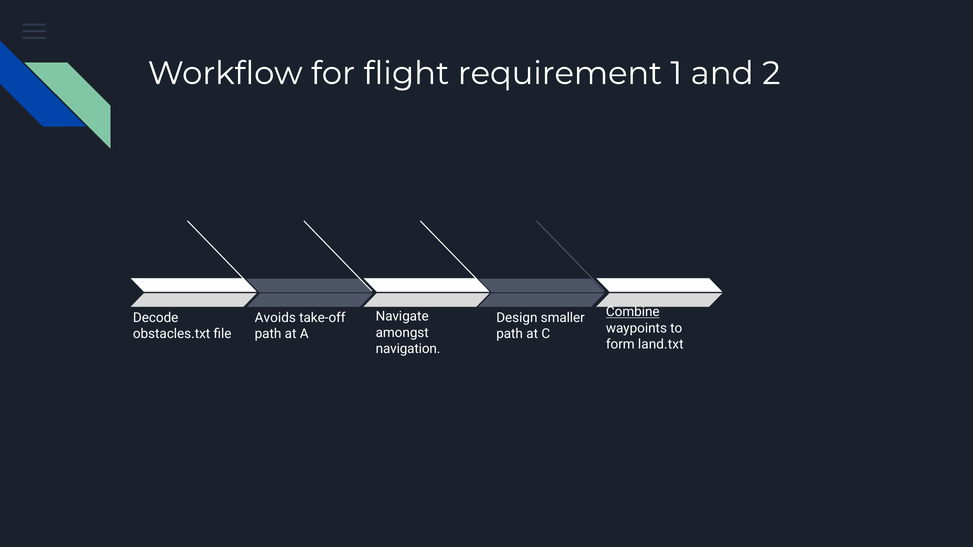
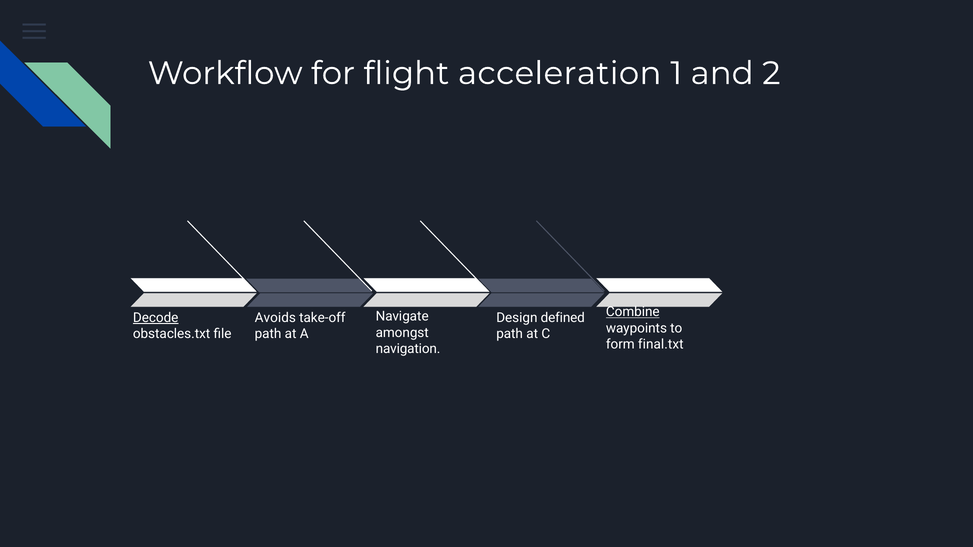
requirement: requirement -> acceleration
Decode underline: none -> present
smaller: smaller -> defined
land.txt: land.txt -> final.txt
